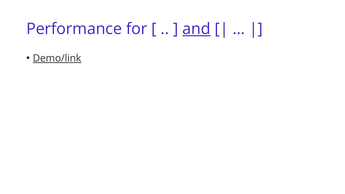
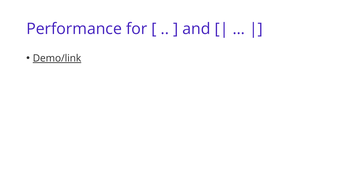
and underline: present -> none
